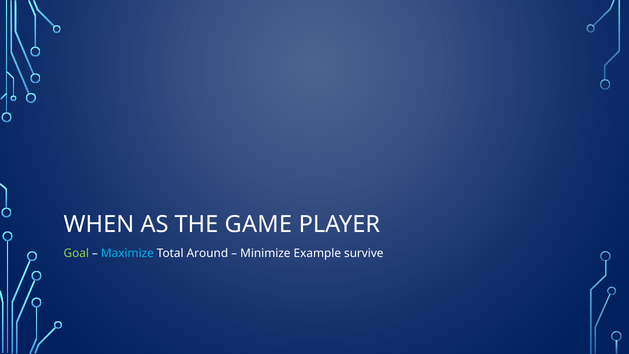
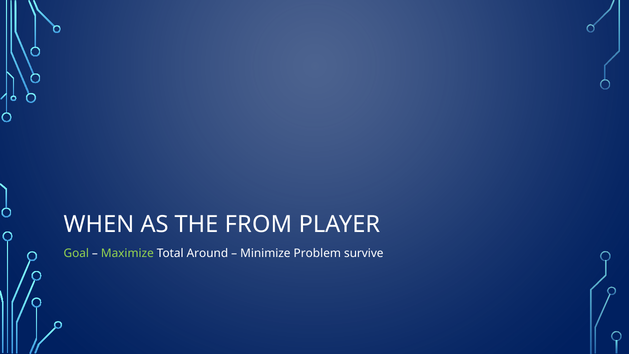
GAME: GAME -> FROM
Maximize colour: light blue -> light green
Example: Example -> Problem
